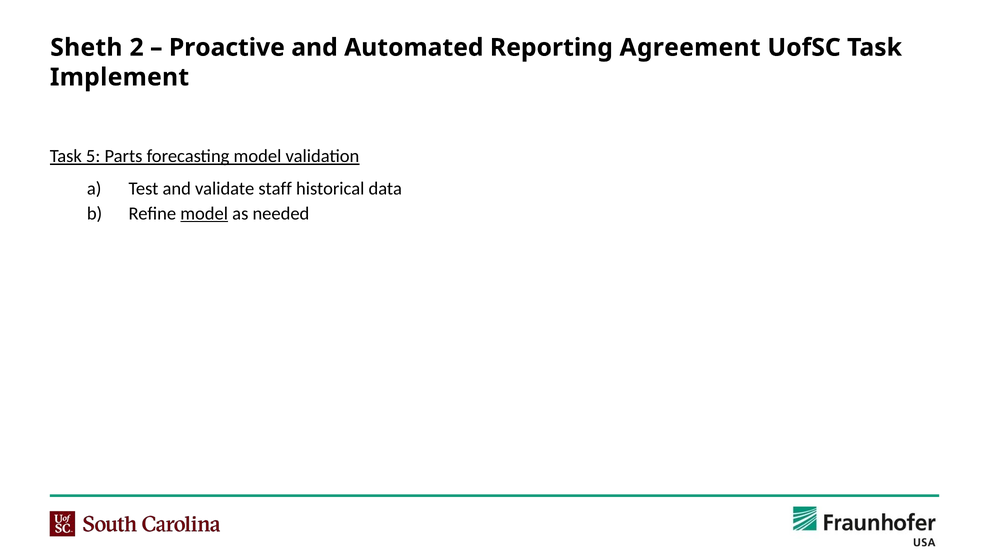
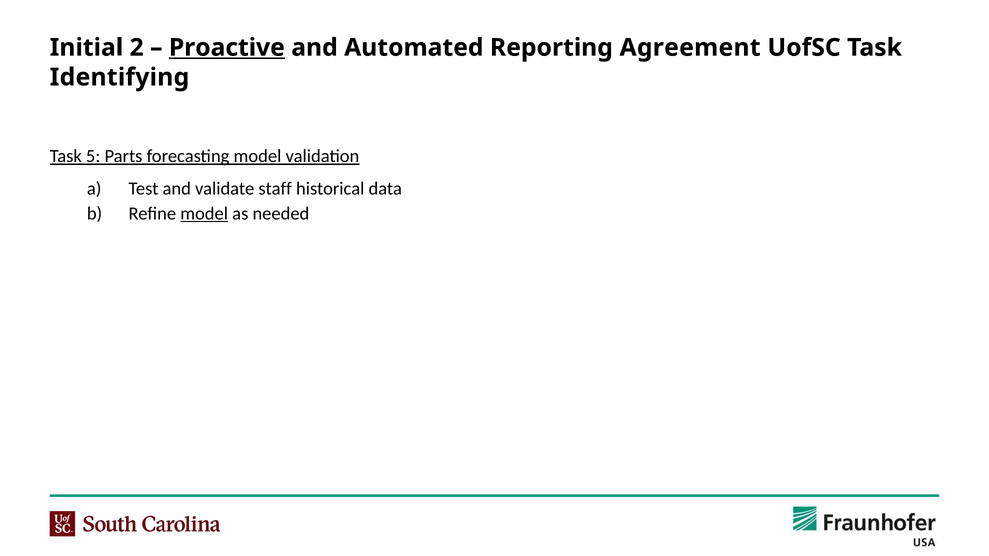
Sheth: Sheth -> Initial
Proactive underline: none -> present
Implement: Implement -> Identifying
